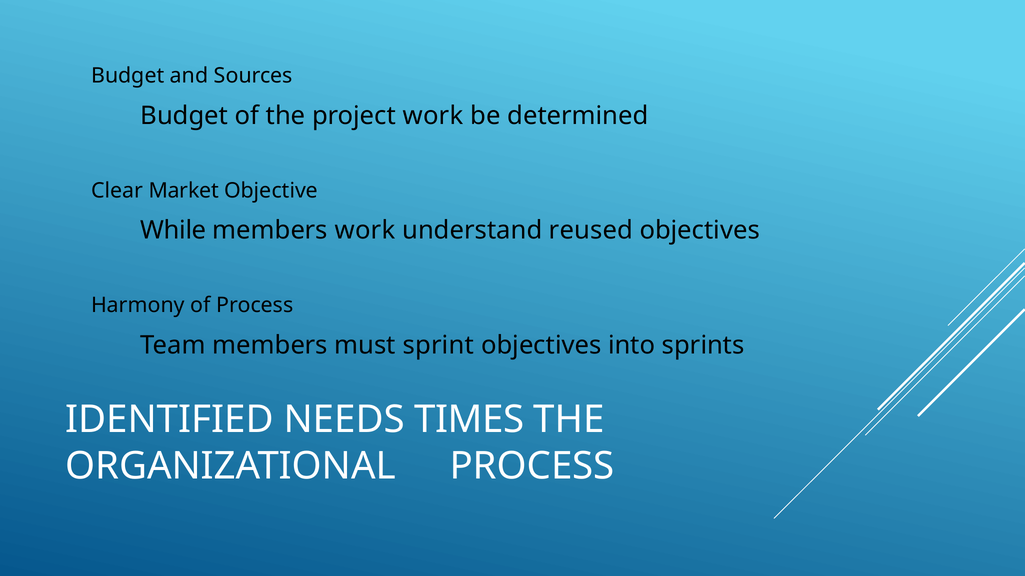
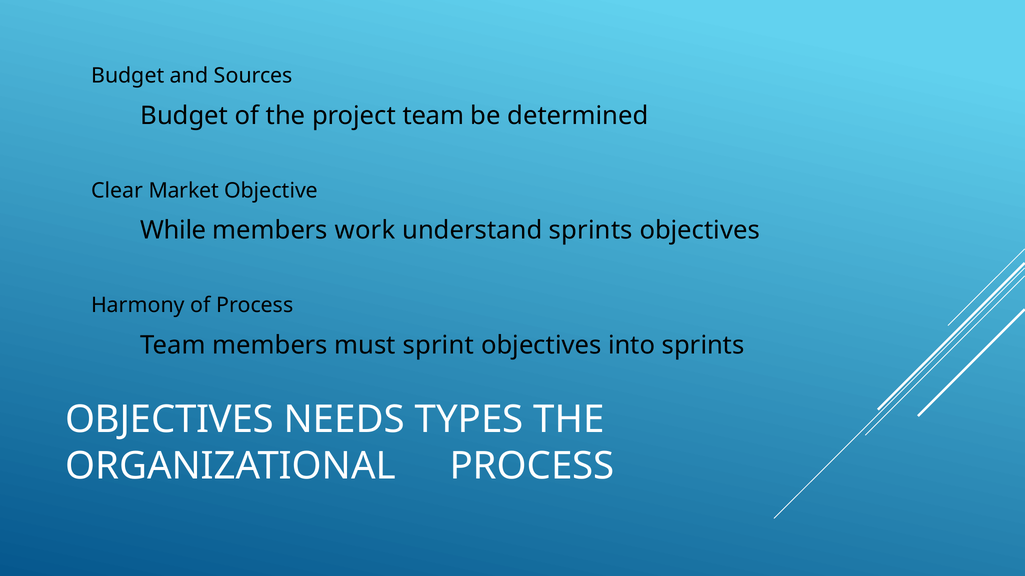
project work: work -> team
understand reused: reused -> sprints
IDENTIFIED at (169, 420): IDENTIFIED -> OBJECTIVES
TIMES: TIMES -> TYPES
